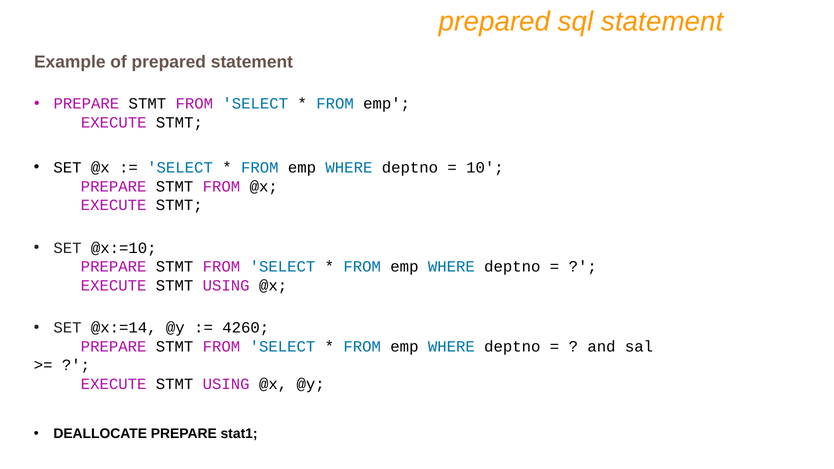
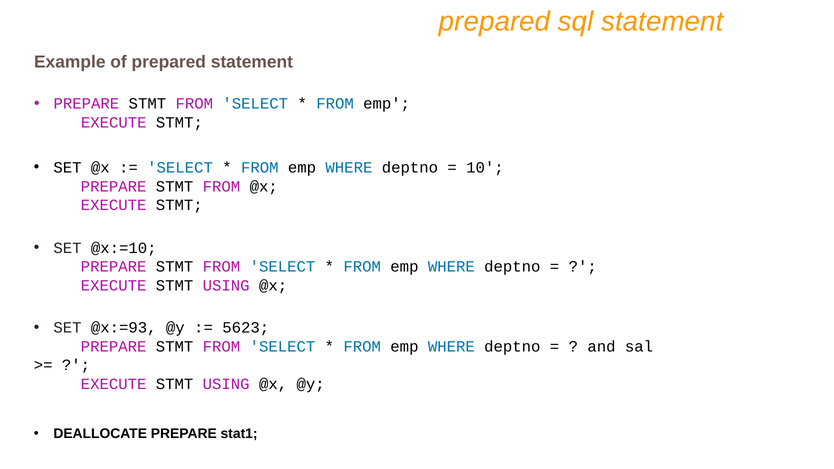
@x:=14: @x:=14 -> @x:=93
4260: 4260 -> 5623
